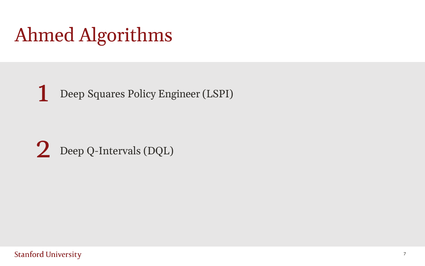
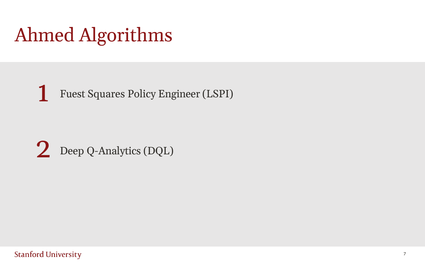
Deep at (72, 94): Deep -> Fuest
Q-Intervals: Q-Intervals -> Q-Analytics
